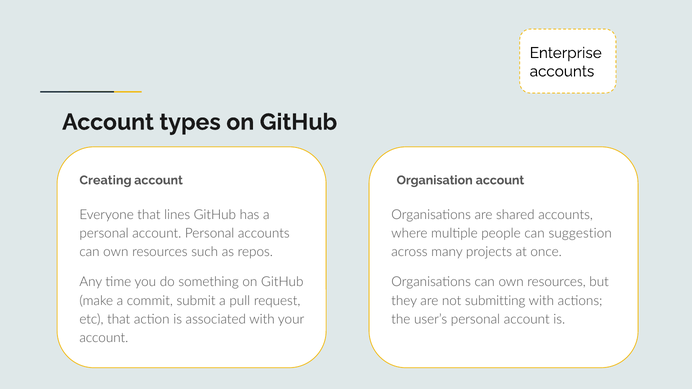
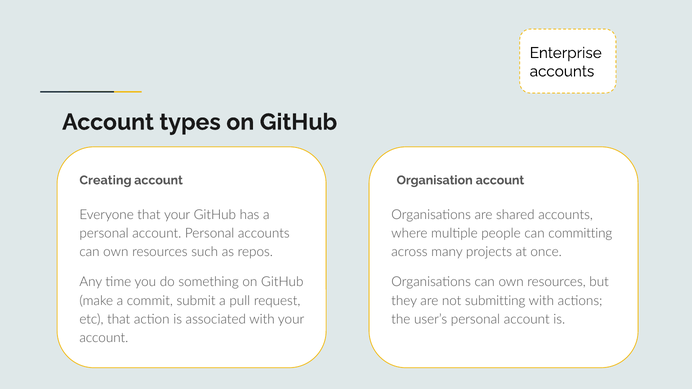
that lines: lines -> your
suggestion: suggestion -> committing
